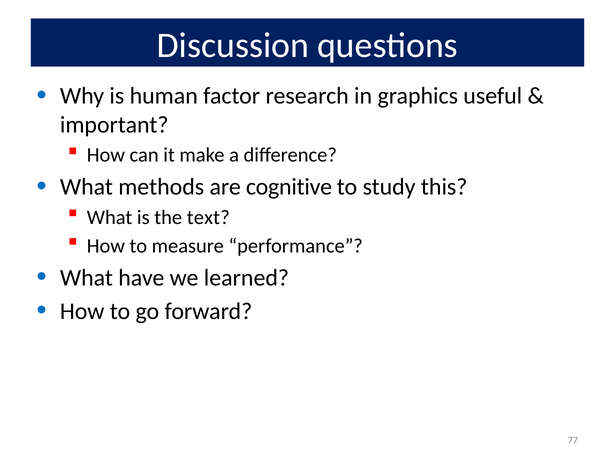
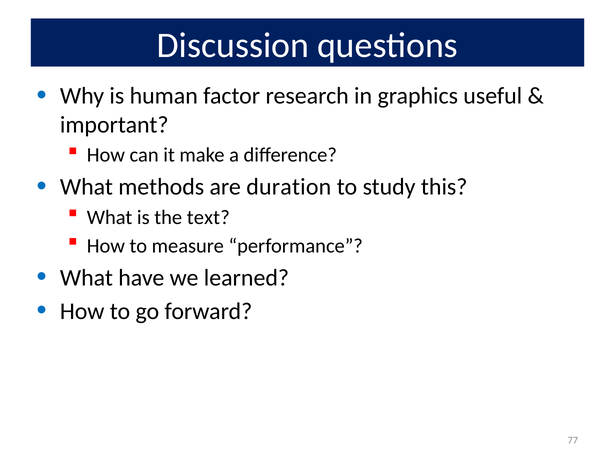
cognitive: cognitive -> duration
